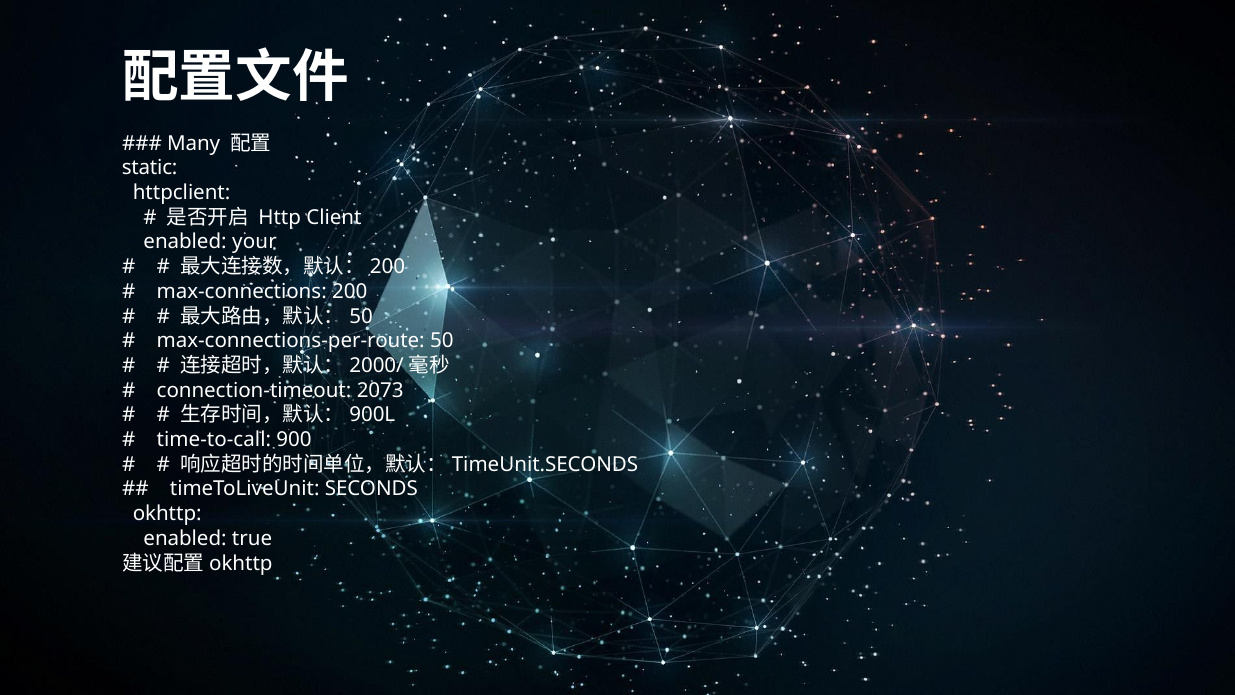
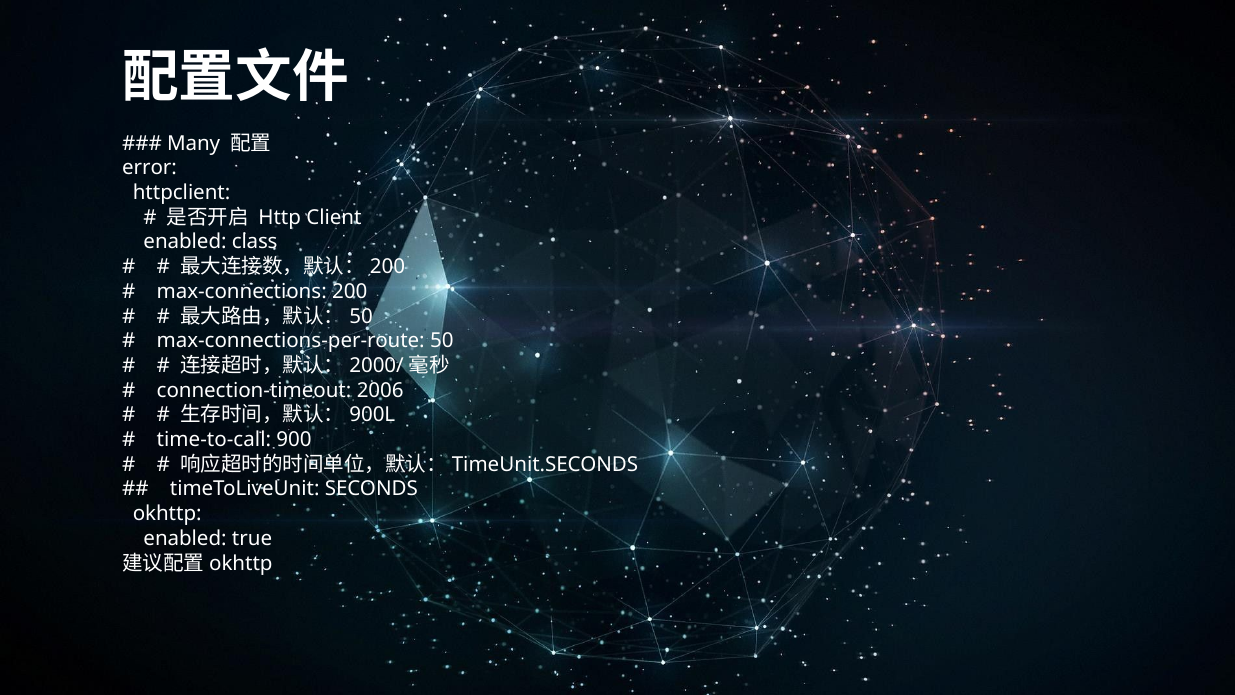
static: static -> error
your: your -> class
2073: 2073 -> 2006
